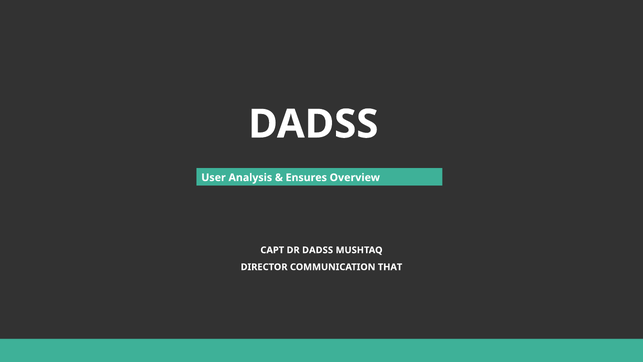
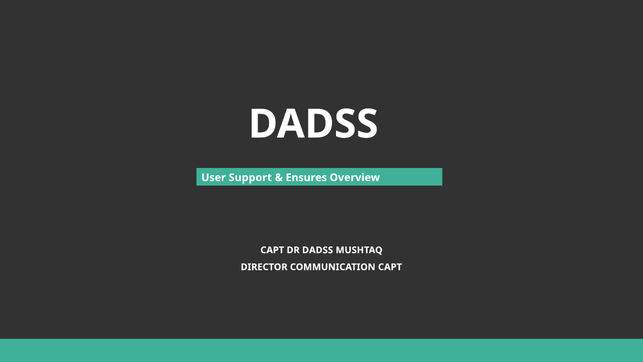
Analysis: Analysis -> Support
COMMUNICATION THAT: THAT -> CAPT
